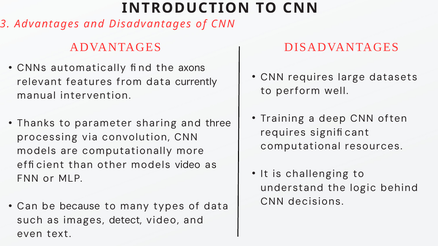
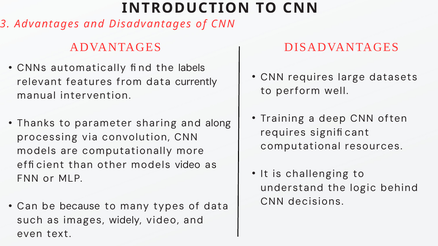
axons: axons -> labels
three: three -> along
detect: detect -> widely
